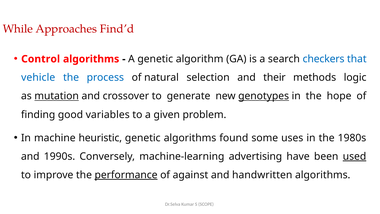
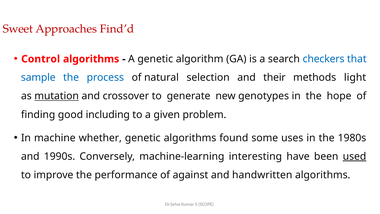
While: While -> Sweet
vehicle: vehicle -> sample
logic: logic -> light
genotypes underline: present -> none
variables: variables -> including
heuristic: heuristic -> whether
advertising: advertising -> interesting
performance underline: present -> none
